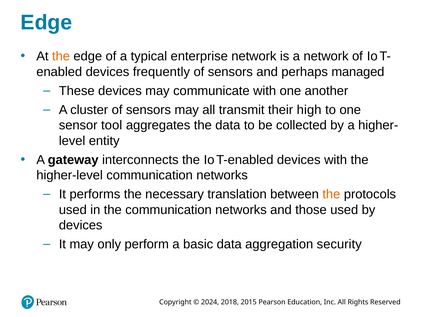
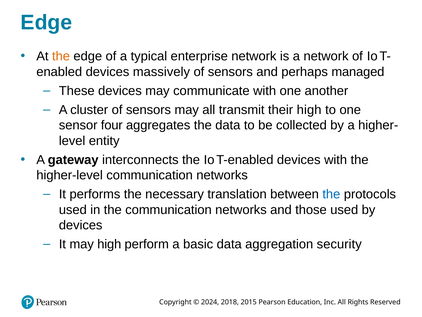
frequently: frequently -> massively
tool: tool -> four
the at (331, 194) colour: orange -> blue
may only: only -> high
